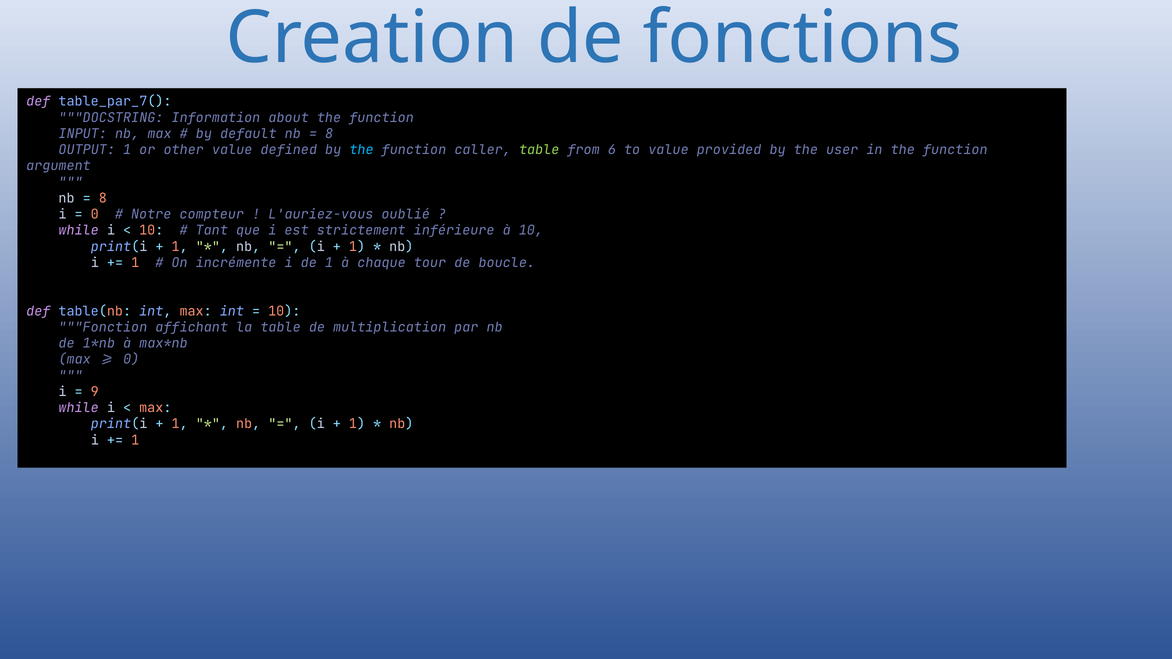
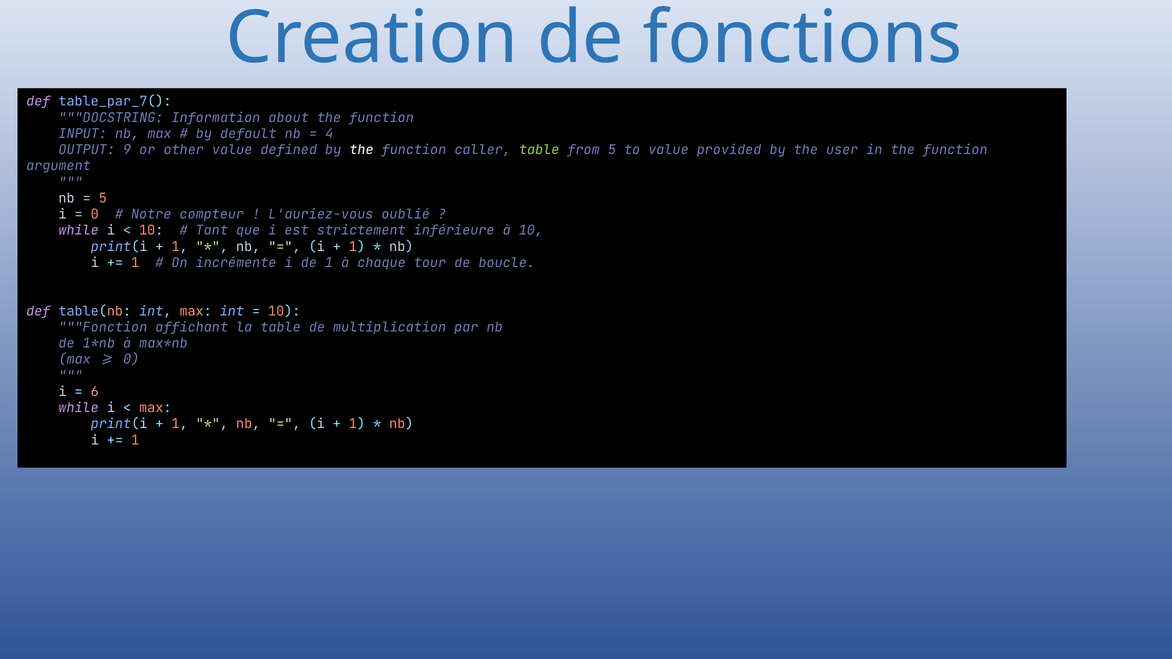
8 at (329, 134): 8 -> 4
OUTPUT 1: 1 -> 9
the at (361, 150) colour: light blue -> white
from 6: 6 -> 5
8 at (103, 198): 8 -> 5
9: 9 -> 6
